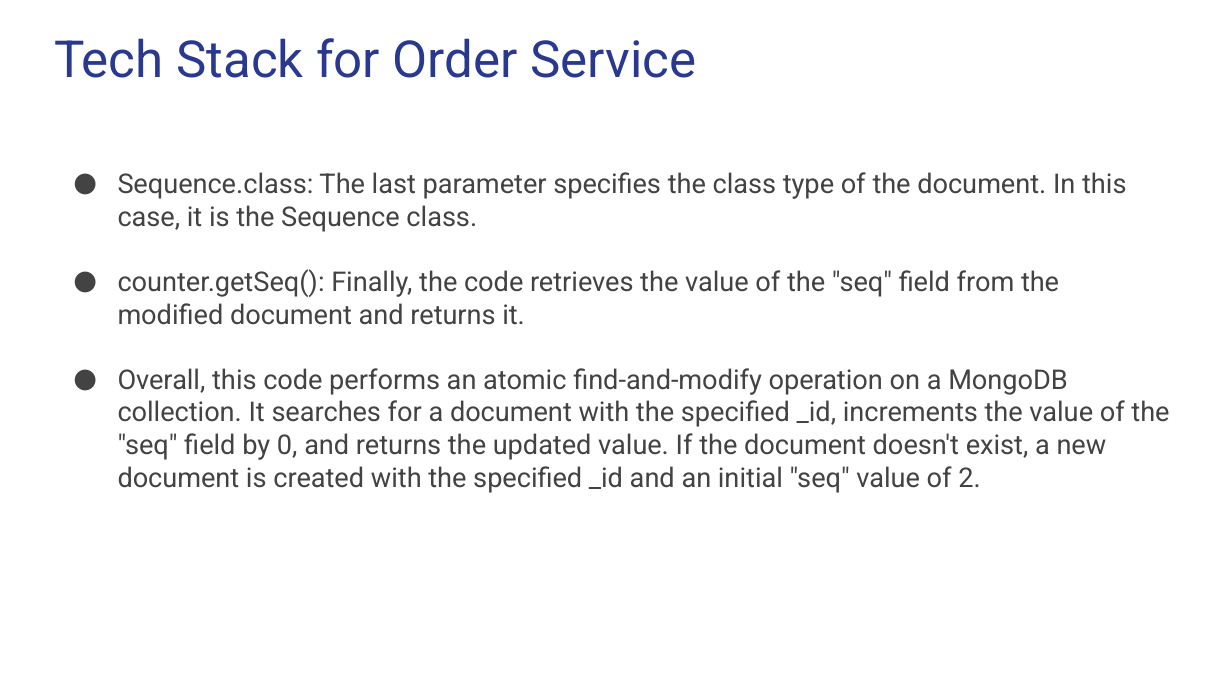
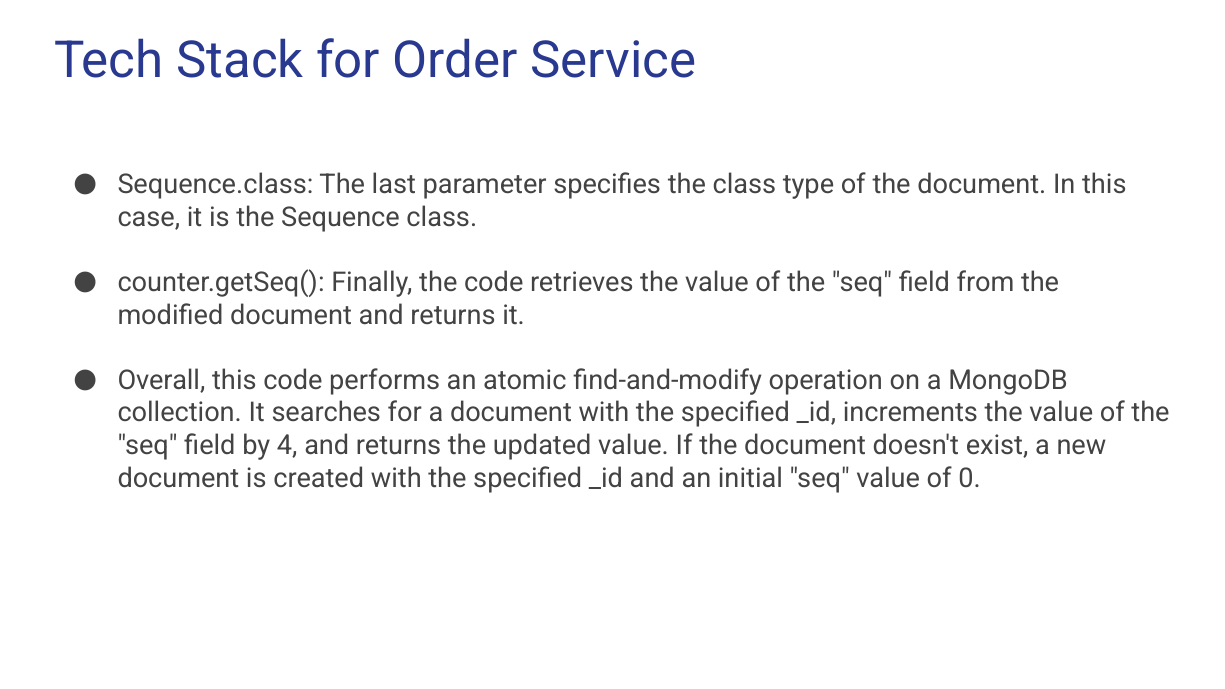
0: 0 -> 4
2: 2 -> 0
